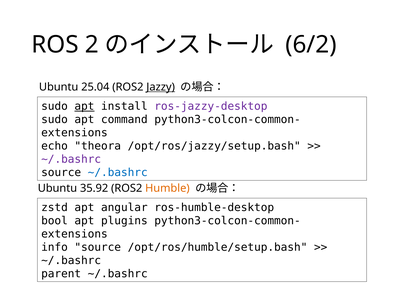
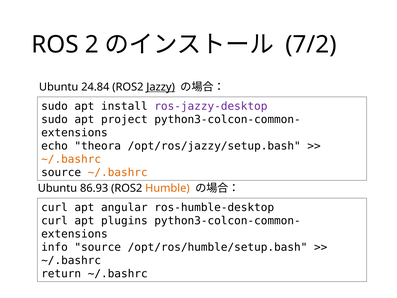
6/2: 6/2 -> 7/2
25.04: 25.04 -> 24.84
apt at (84, 106) underline: present -> none
command: command -> project
~/.bashrc at (71, 159) colour: purple -> orange
~/.bashrc at (118, 172) colour: blue -> orange
35.92: 35.92 -> 86.93
zstd at (54, 207): zstd -> curl
bool at (54, 221): bool -> curl
parent: parent -> return
